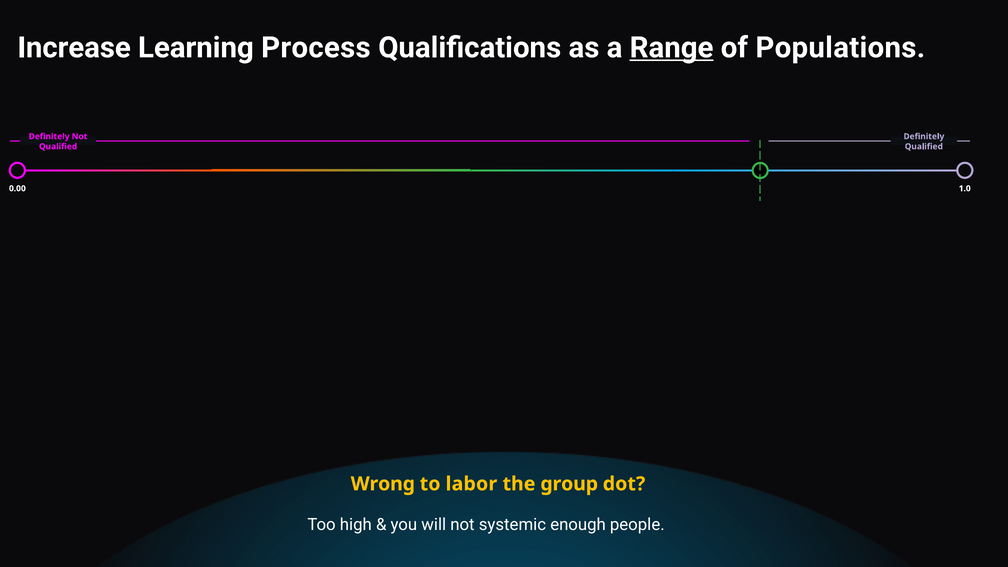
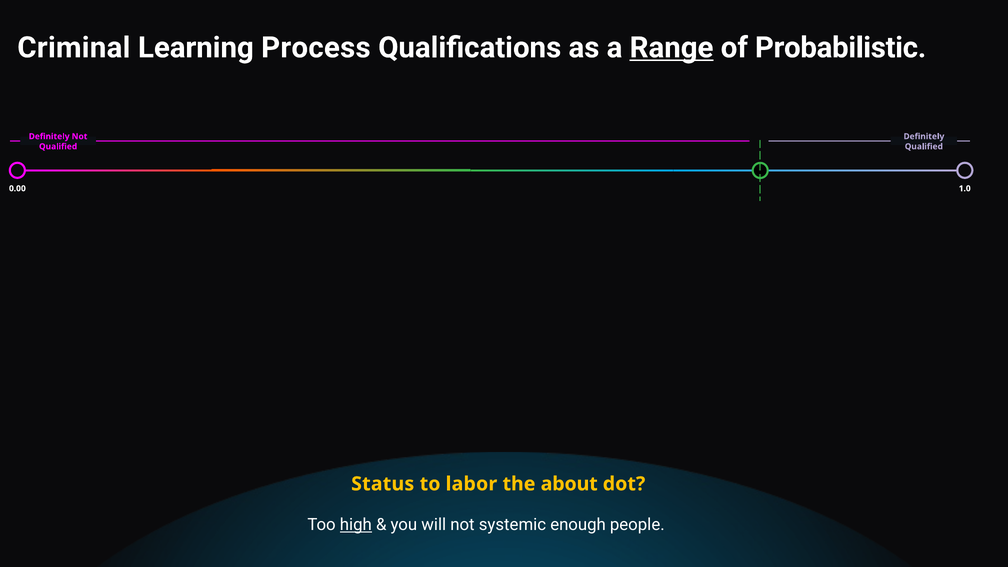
Increase: Increase -> Criminal
Populations: Populations -> Probabilistic
Wrong: Wrong -> Status
group: group -> about
high underline: none -> present
